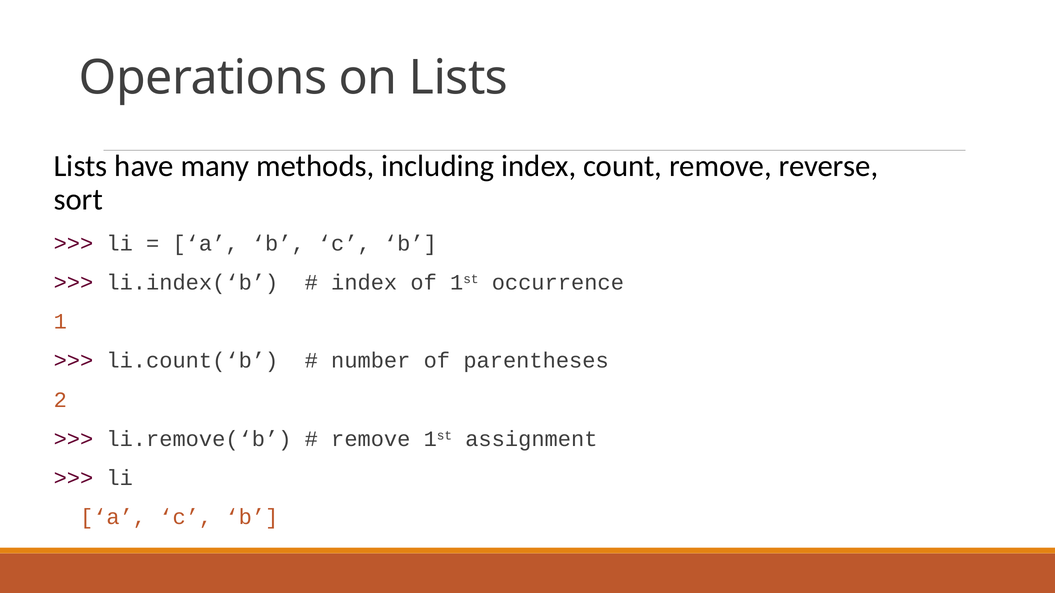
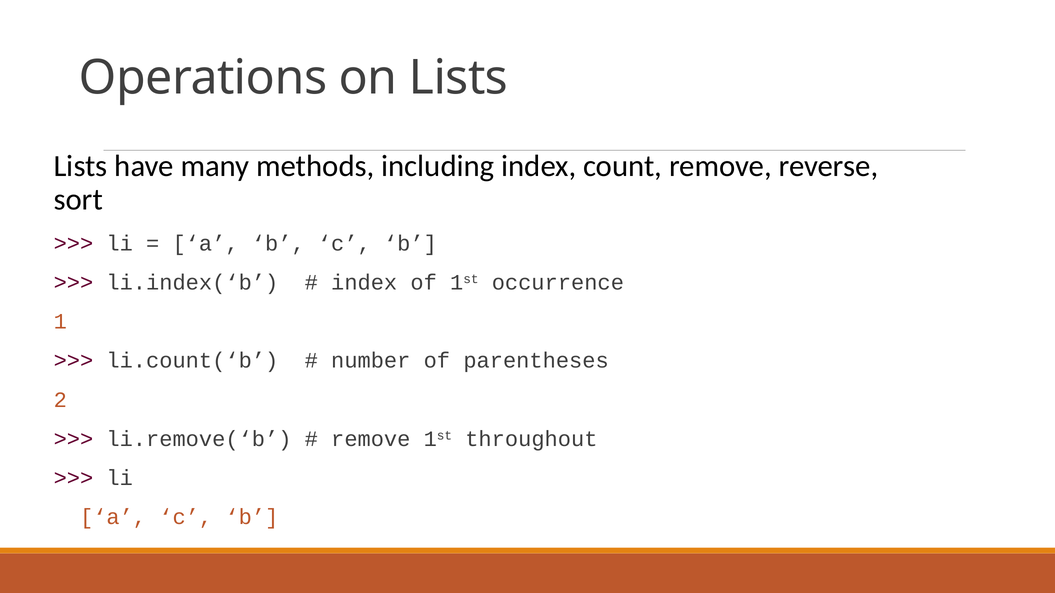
assignment: assignment -> throughout
